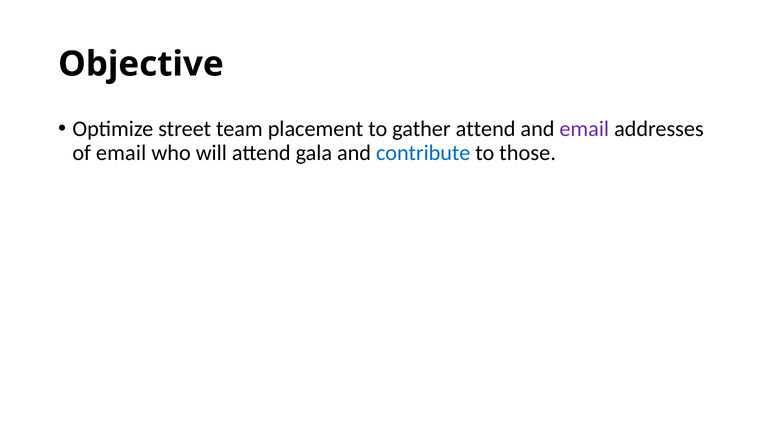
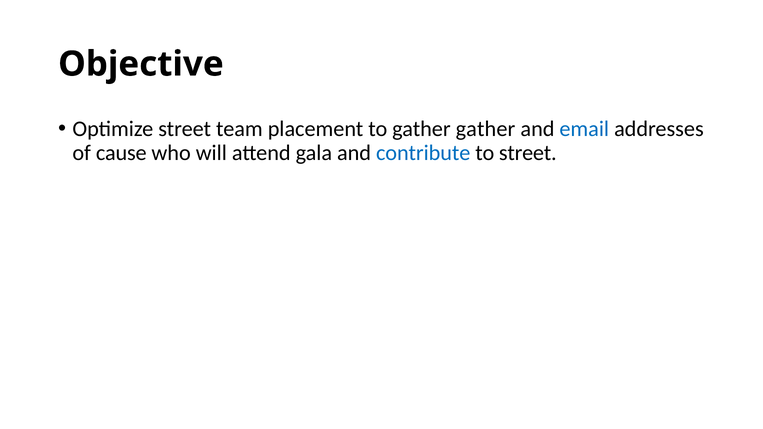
gather attend: attend -> gather
email at (584, 129) colour: purple -> blue
of email: email -> cause
to those: those -> street
